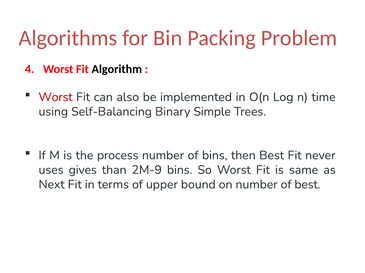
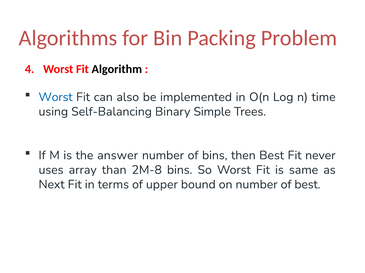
Worst at (56, 97) colour: red -> blue
process: process -> answer
gives: gives -> array
2M-9: 2M-9 -> 2M-8
